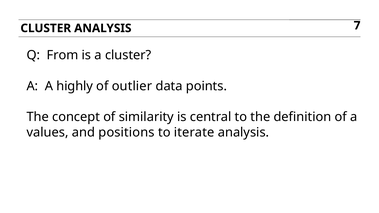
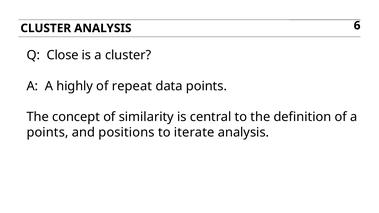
7: 7 -> 6
From: From -> Close
outlier: outlier -> repeat
values at (48, 132): values -> points
